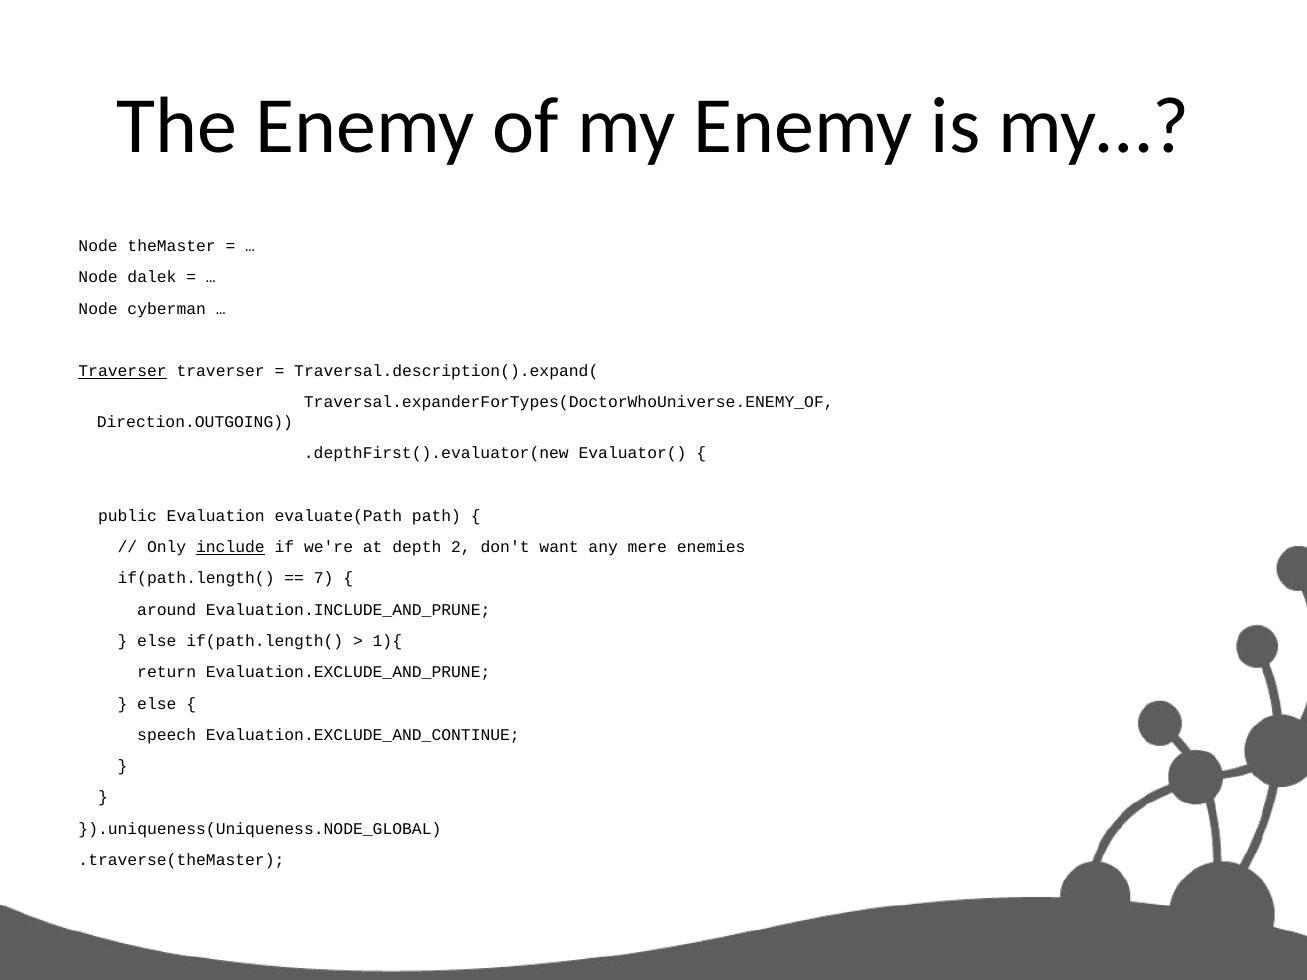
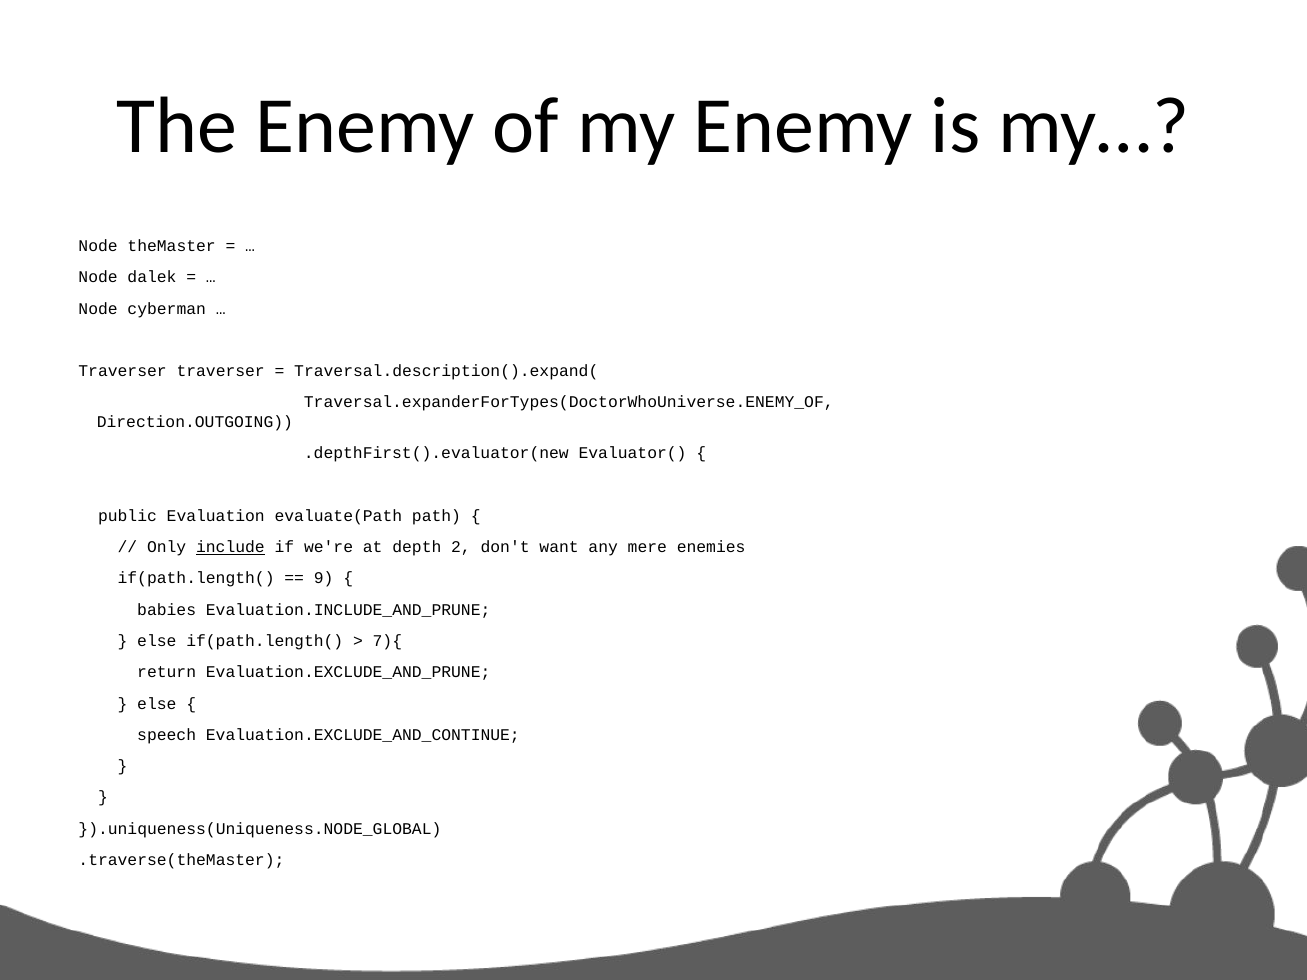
Traverser at (123, 371) underline: present -> none
7: 7 -> 9
around: around -> babies
1){: 1){ -> 7){
